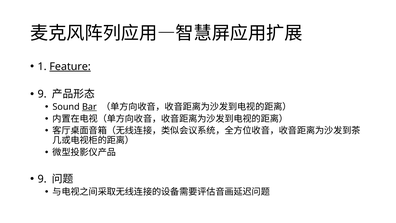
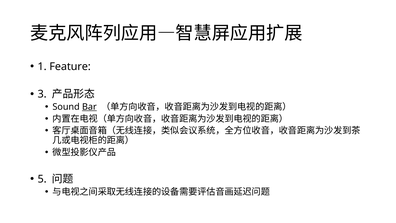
Feature underline: present -> none
9 at (42, 94): 9 -> 3
9 at (42, 179): 9 -> 5
